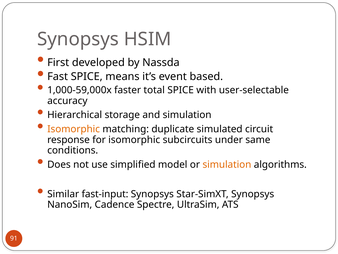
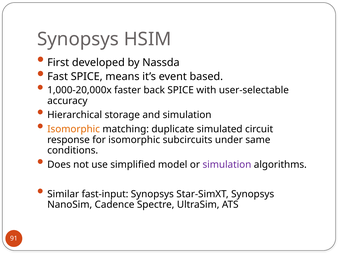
1,000-59,000x: 1,000-59,000x -> 1,000-20,000x
total: total -> back
simulation at (227, 164) colour: orange -> purple
